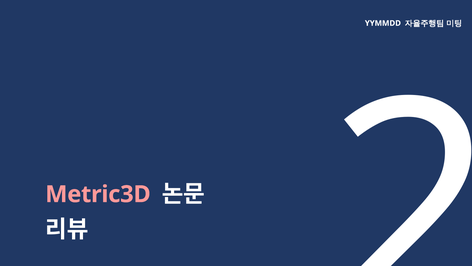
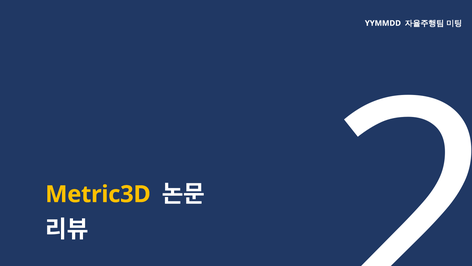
Metric3D colour: pink -> yellow
